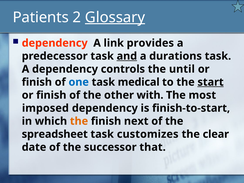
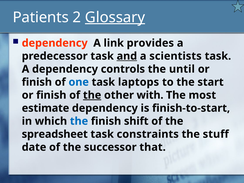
durations: durations -> scientists
medical: medical -> laptops
start underline: present -> none
the at (92, 95) underline: none -> present
imposed: imposed -> estimate
the at (79, 121) colour: orange -> blue
next: next -> shift
customizes: customizes -> constraints
clear: clear -> stuff
